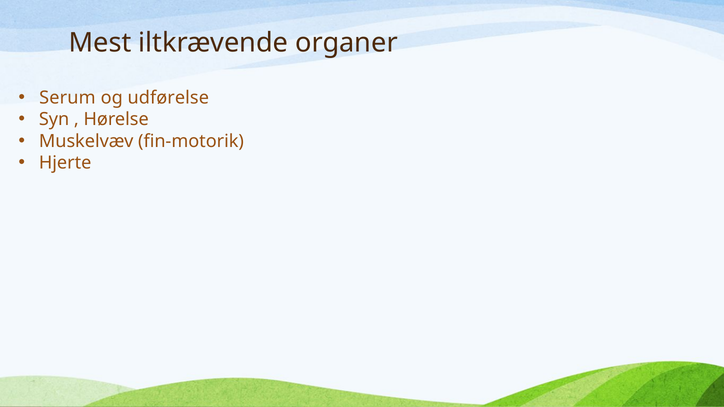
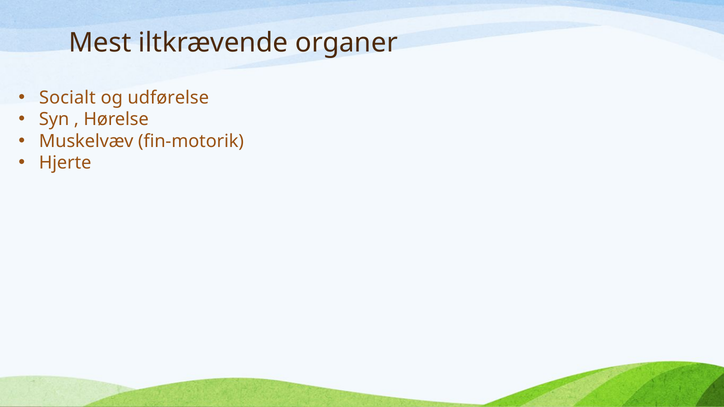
Serum: Serum -> Socialt
